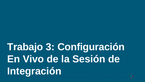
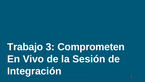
Configuración: Configuración -> Comprometen
